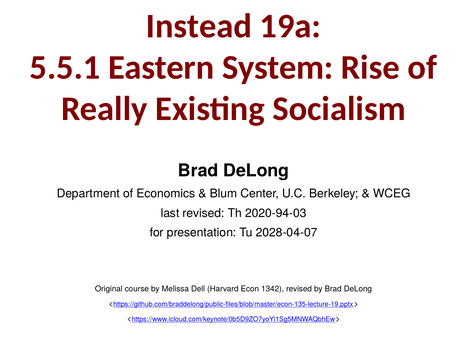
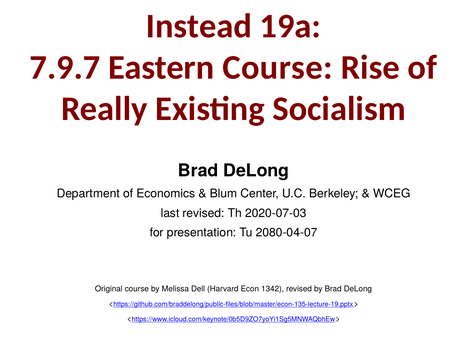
5.5.1: 5.5.1 -> 7.9.7
Eastern System: System -> Course
2020-94-03: 2020-94-03 -> 2020-07-03
2028-04-07: 2028-04-07 -> 2080-04-07
